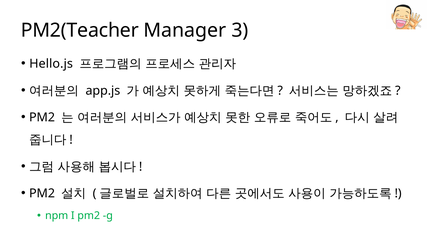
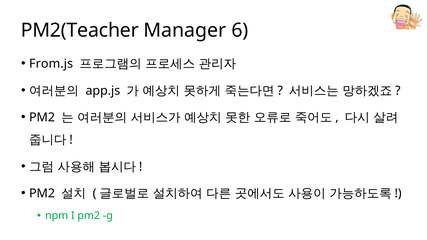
3: 3 -> 6
Hello.js: Hello.js -> From.js
